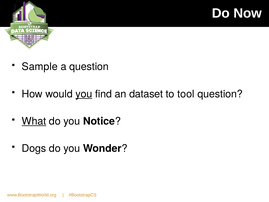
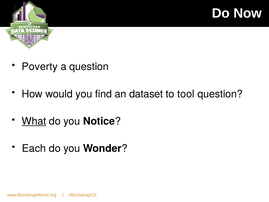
Sample: Sample -> Poverty
you at (84, 94) underline: present -> none
Dogs: Dogs -> Each
